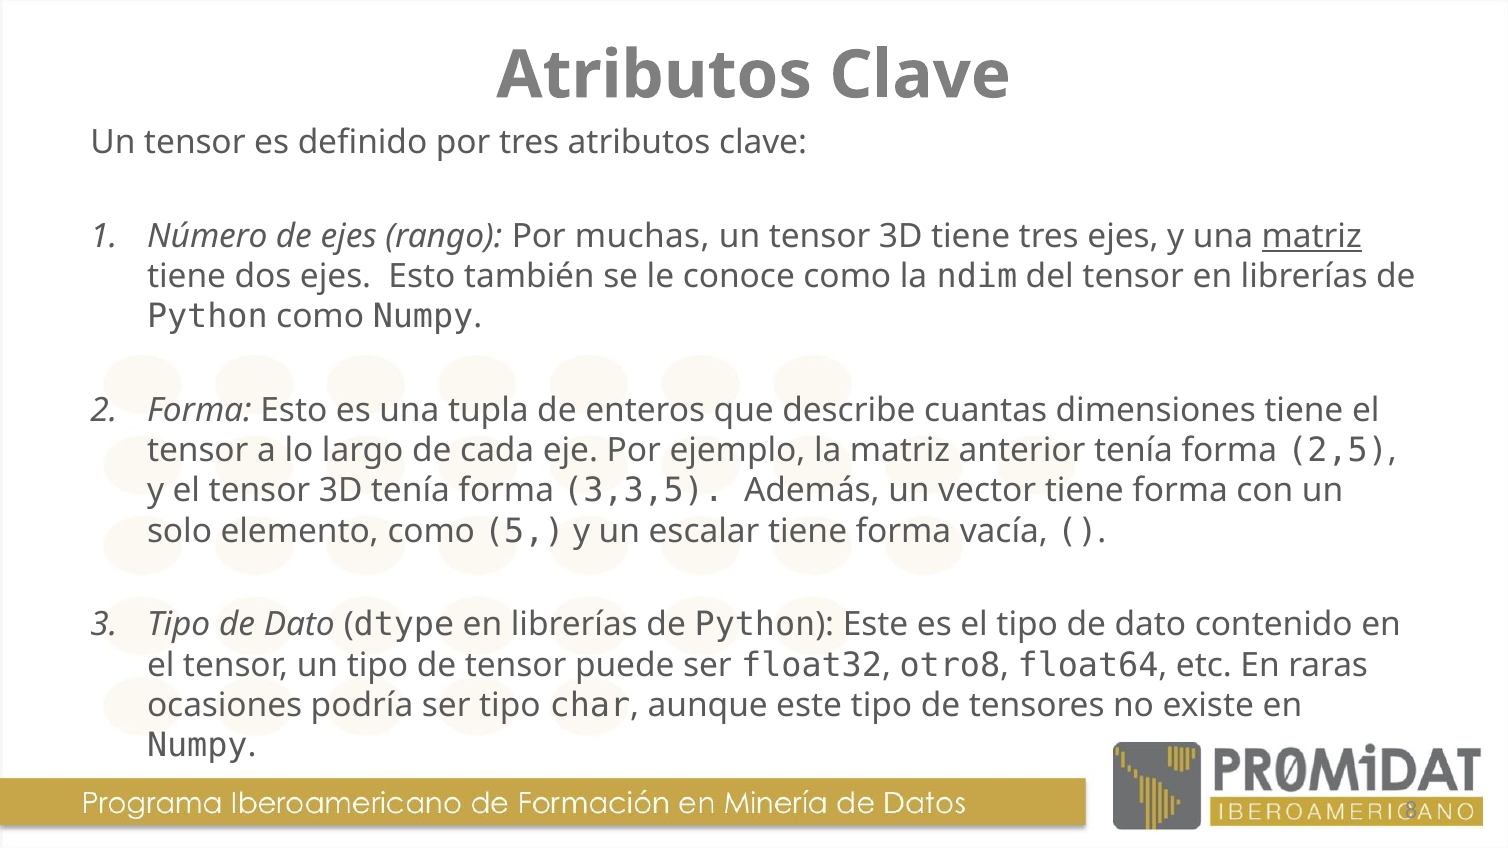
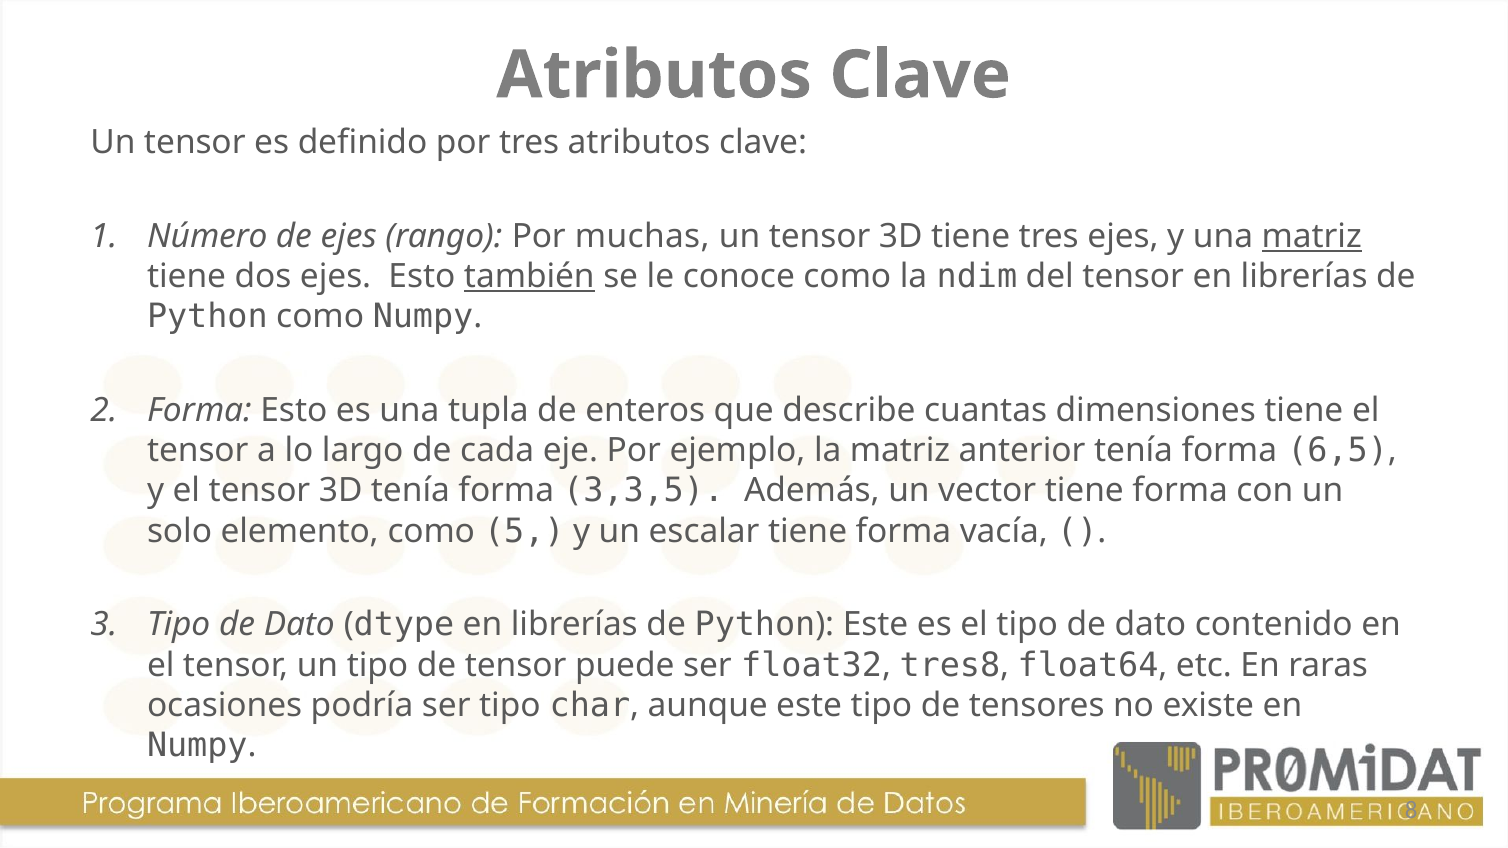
también underline: none -> present
2,5: 2,5 -> 6,5
otro8: otro8 -> tres8
